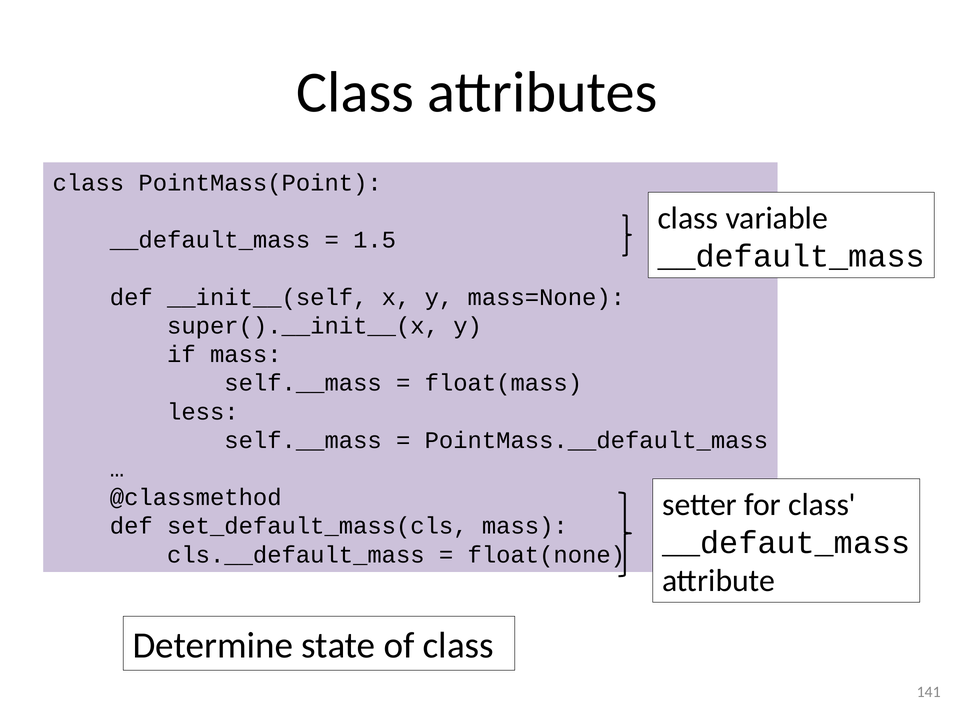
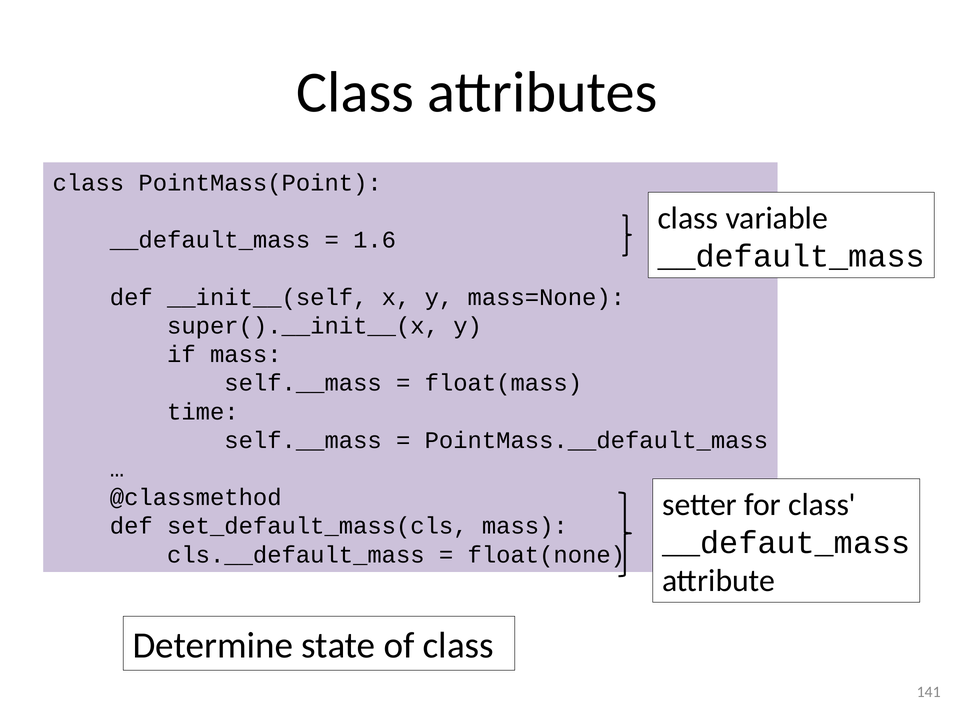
1.5: 1.5 -> 1.6
less: less -> time
